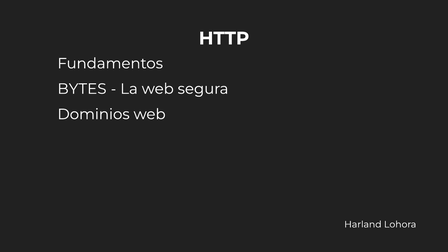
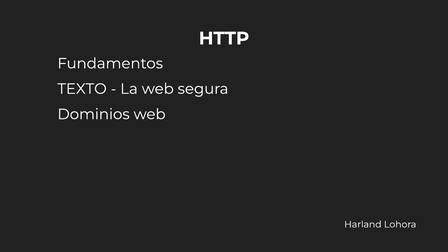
BYTES: BYTES -> TEXTO
